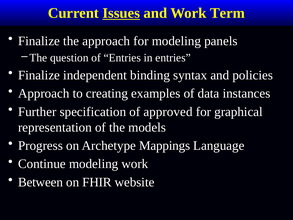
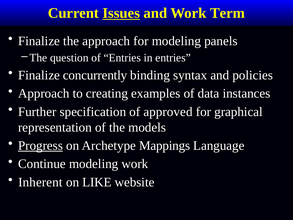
independent: independent -> concurrently
Progress underline: none -> present
Between: Between -> Inherent
FHIR: FHIR -> LIKE
